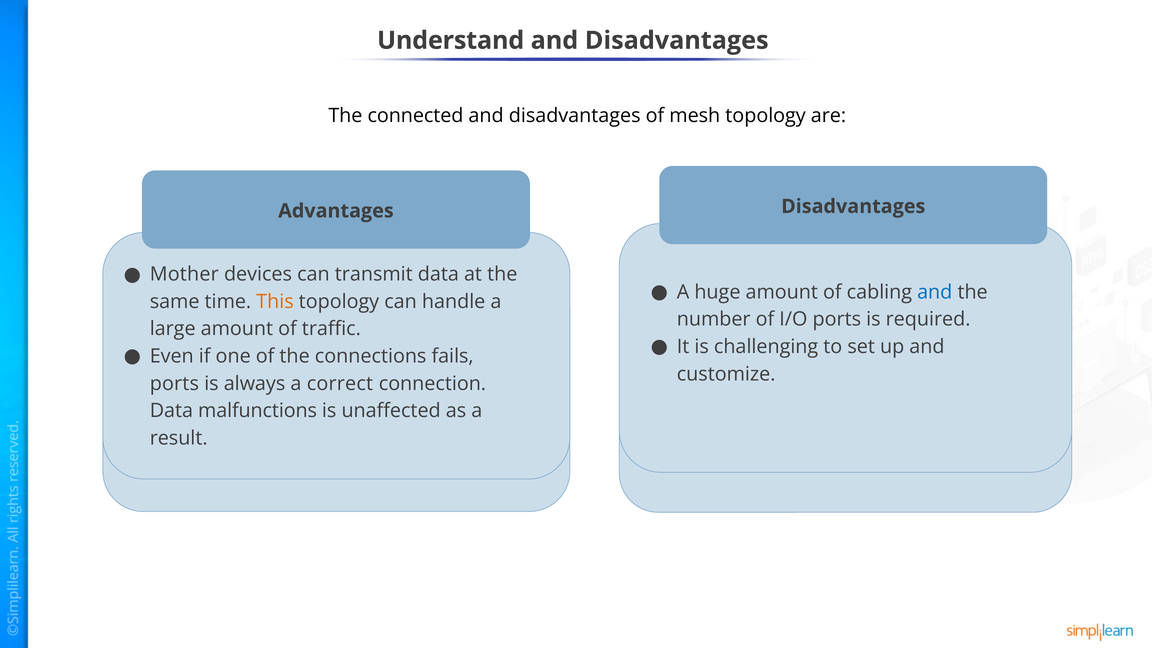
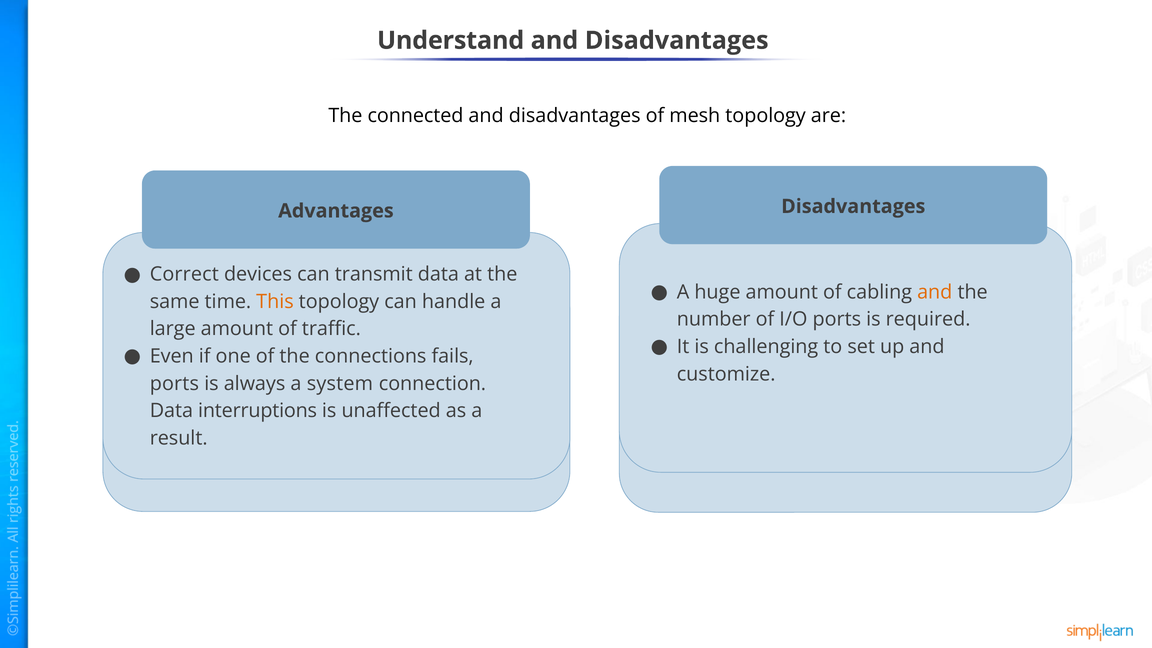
Mother: Mother -> Correct
and at (935, 292) colour: blue -> orange
correct: correct -> system
malfunctions: malfunctions -> interruptions
